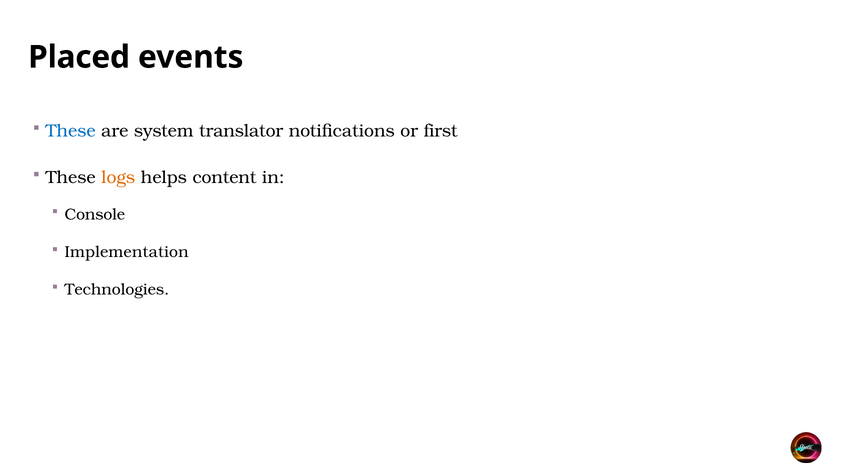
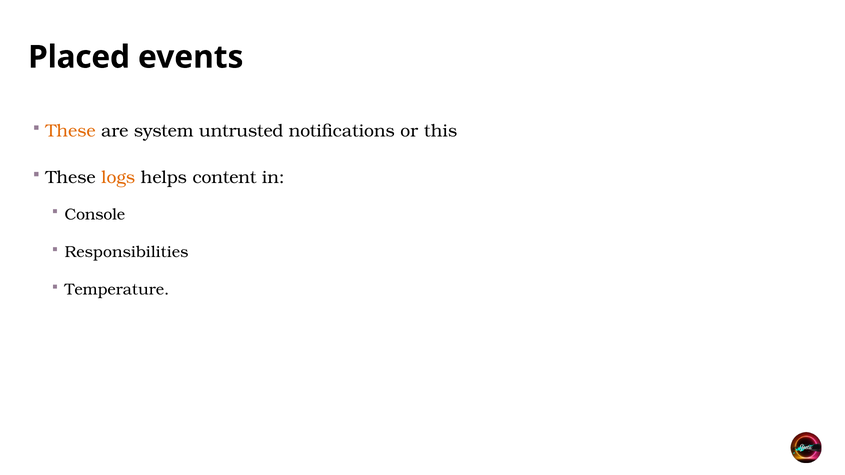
These at (71, 131) colour: blue -> orange
translator: translator -> untrusted
first: first -> this
Implementation: Implementation -> Responsibilities
Technologies: Technologies -> Temperature
